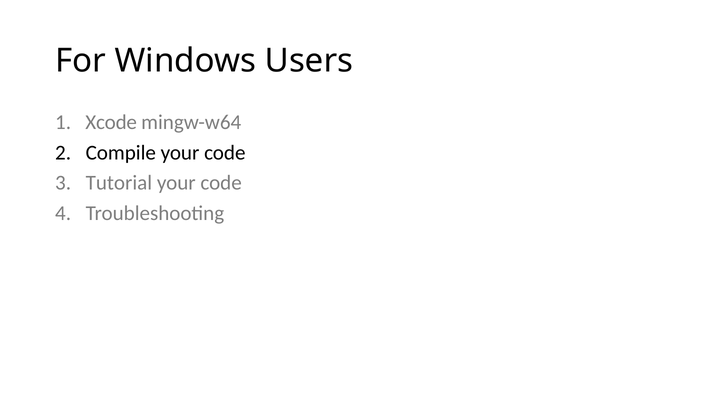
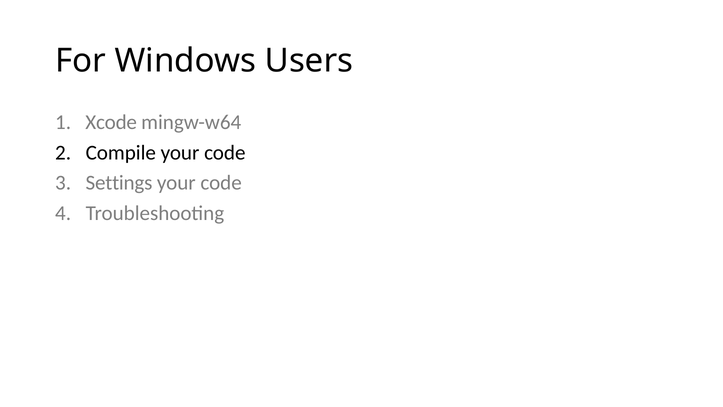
Tutorial: Tutorial -> Settings
